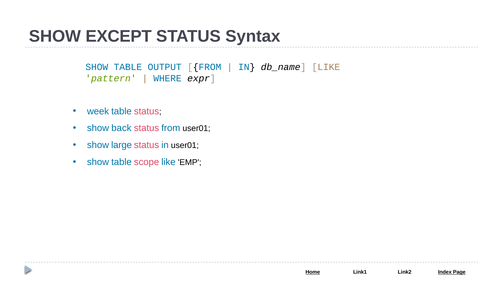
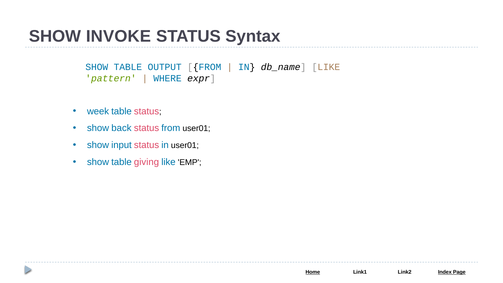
EXCEPT: EXCEPT -> INVOKE
large: large -> input
scope: scope -> giving
